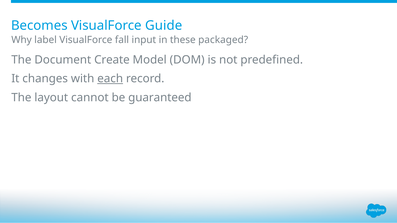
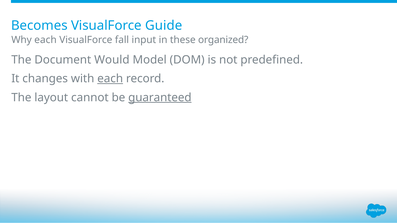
Why label: label -> each
packaged: packaged -> organized
Create: Create -> Would
guaranteed underline: none -> present
